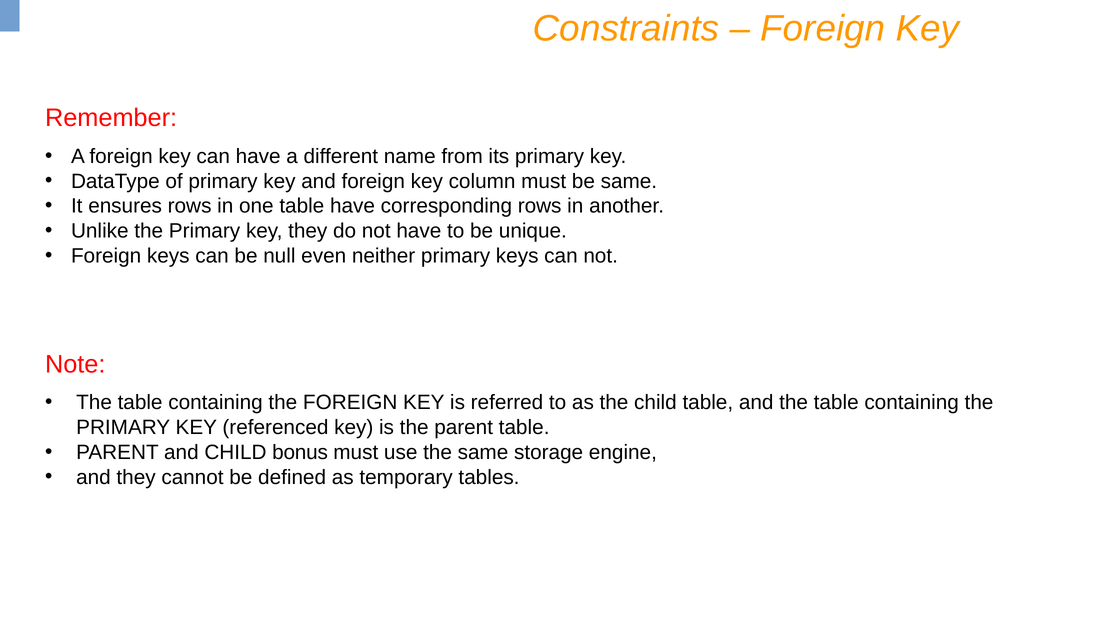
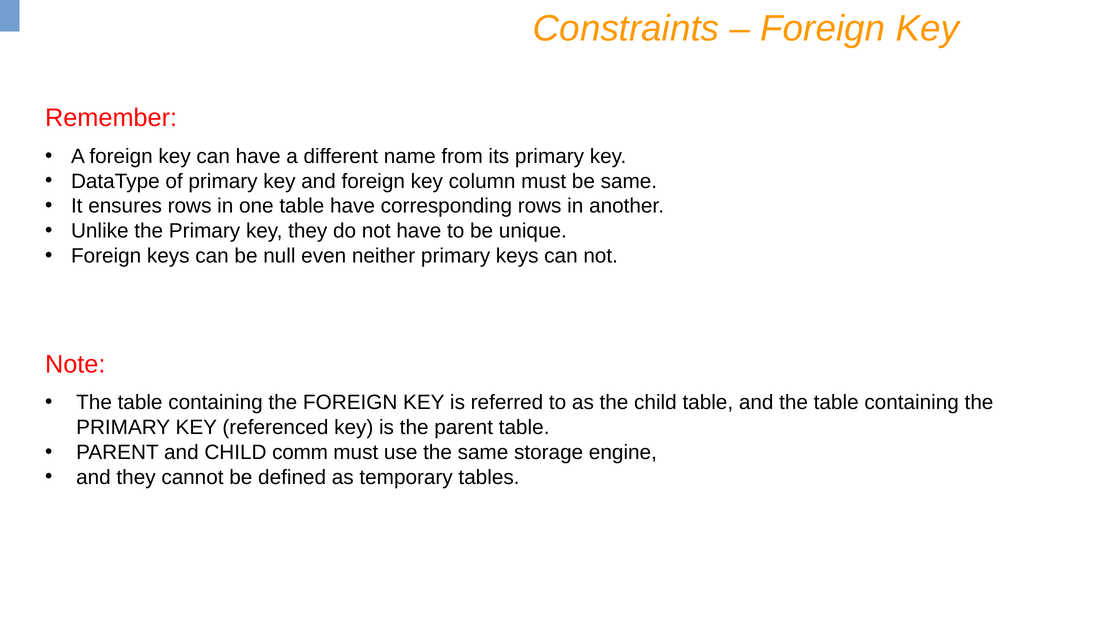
bonus: bonus -> comm
